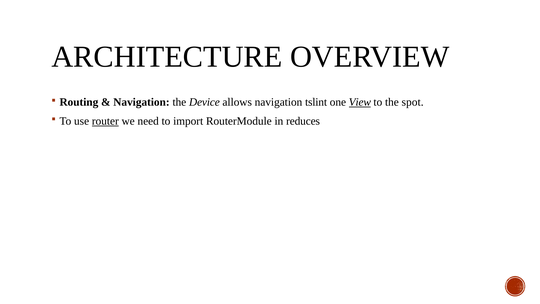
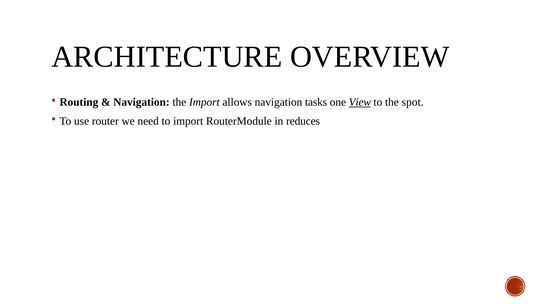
the Device: Device -> Import
tslint: tslint -> tasks
router underline: present -> none
